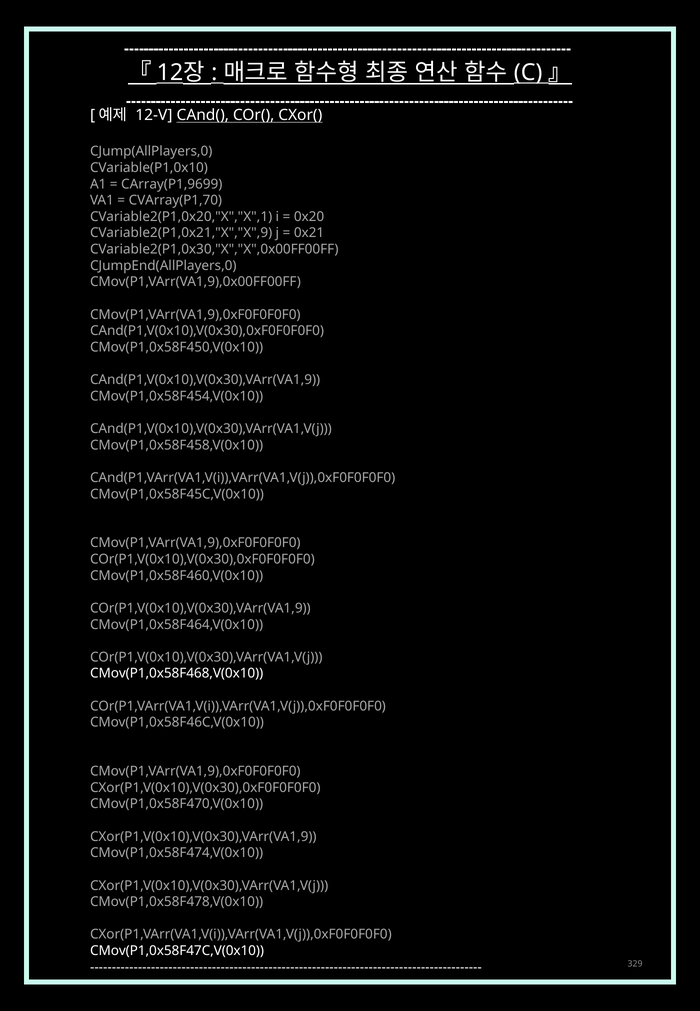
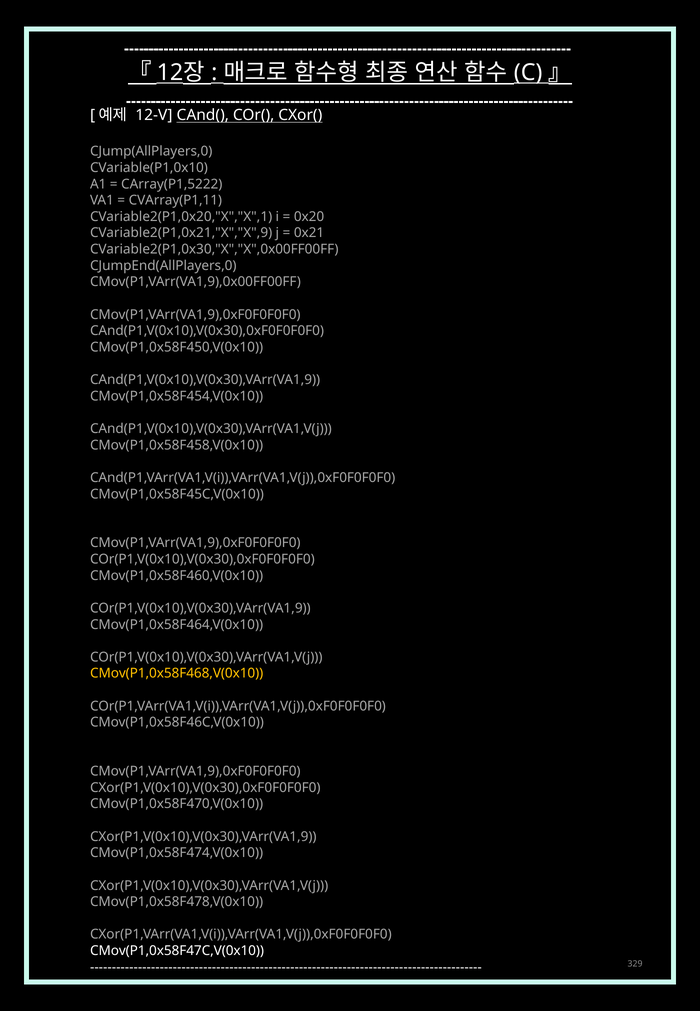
CArray(P1,9699: CArray(P1,9699 -> CArray(P1,5222
CVArray(P1,70: CVArray(P1,70 -> CVArray(P1,11
CMov(P1,0x58F468,V(0x10 colour: white -> yellow
